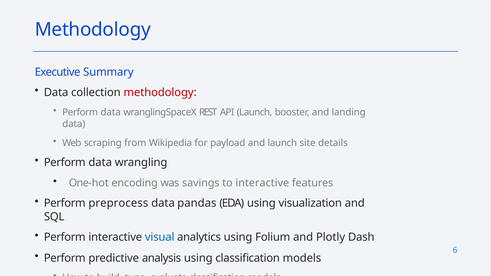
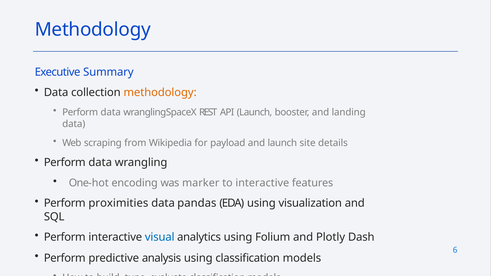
methodology at (160, 93) colour: red -> orange
savings: savings -> marker
preprocess: preprocess -> proximities
